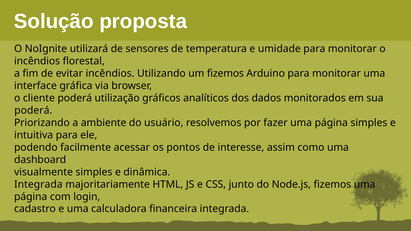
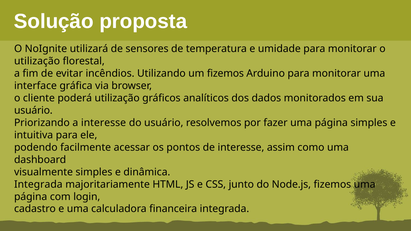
incêndios at (37, 61): incêndios -> utilização
poderá at (33, 110): poderá -> usuário
a ambiente: ambiente -> interesse
